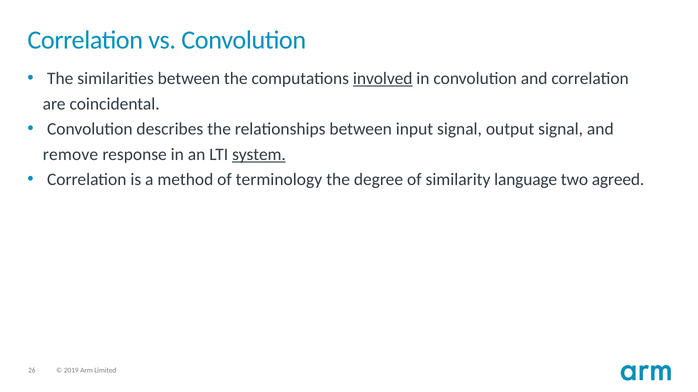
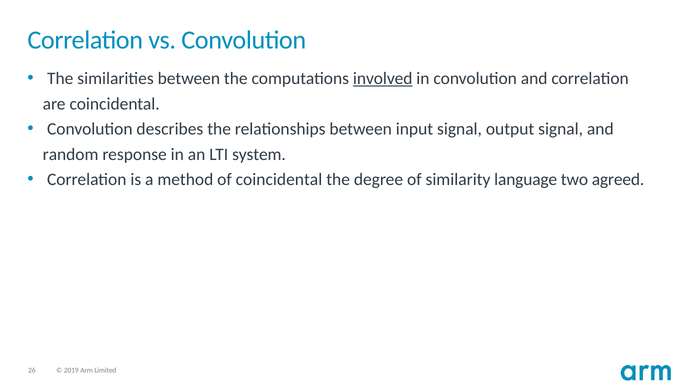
remove: remove -> random
system underline: present -> none
of terminology: terminology -> coincidental
